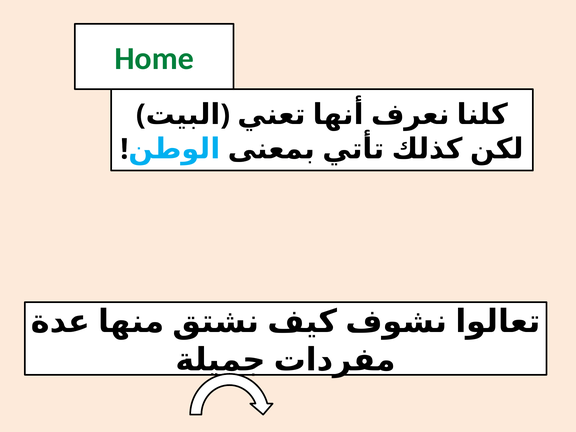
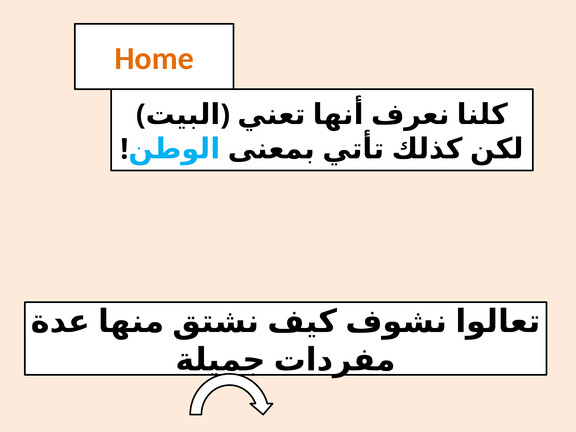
Home colour: green -> orange
